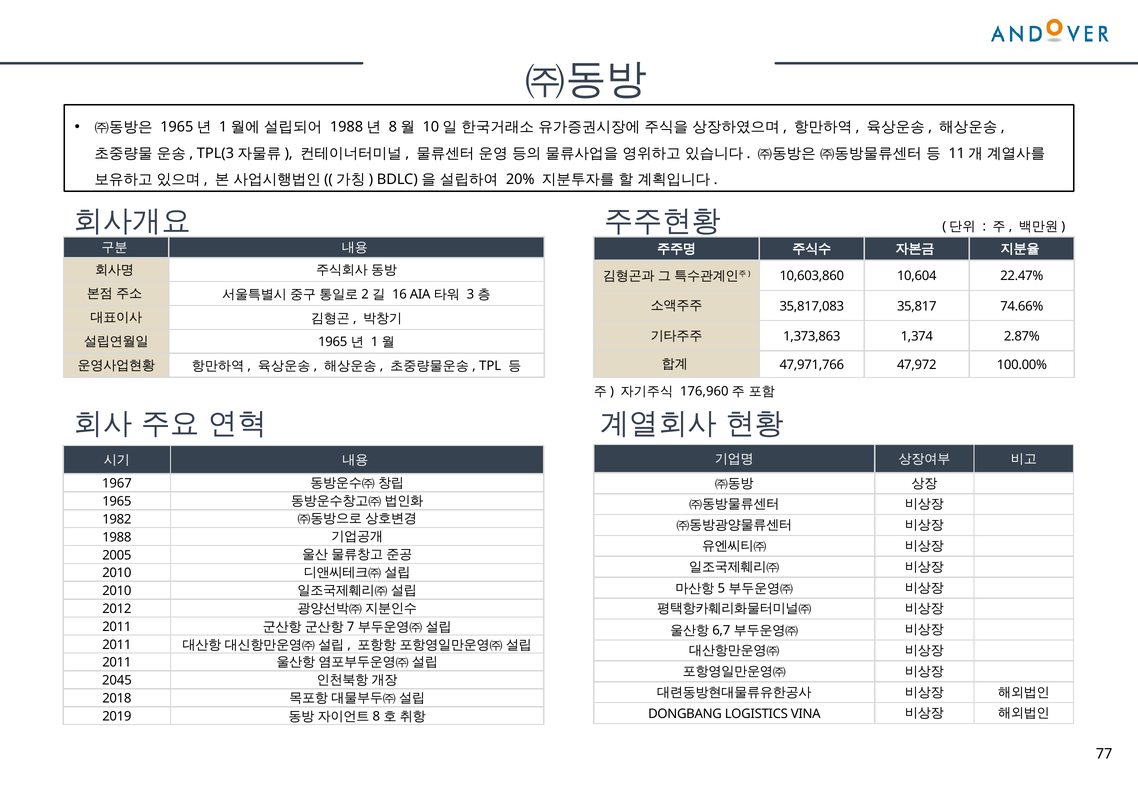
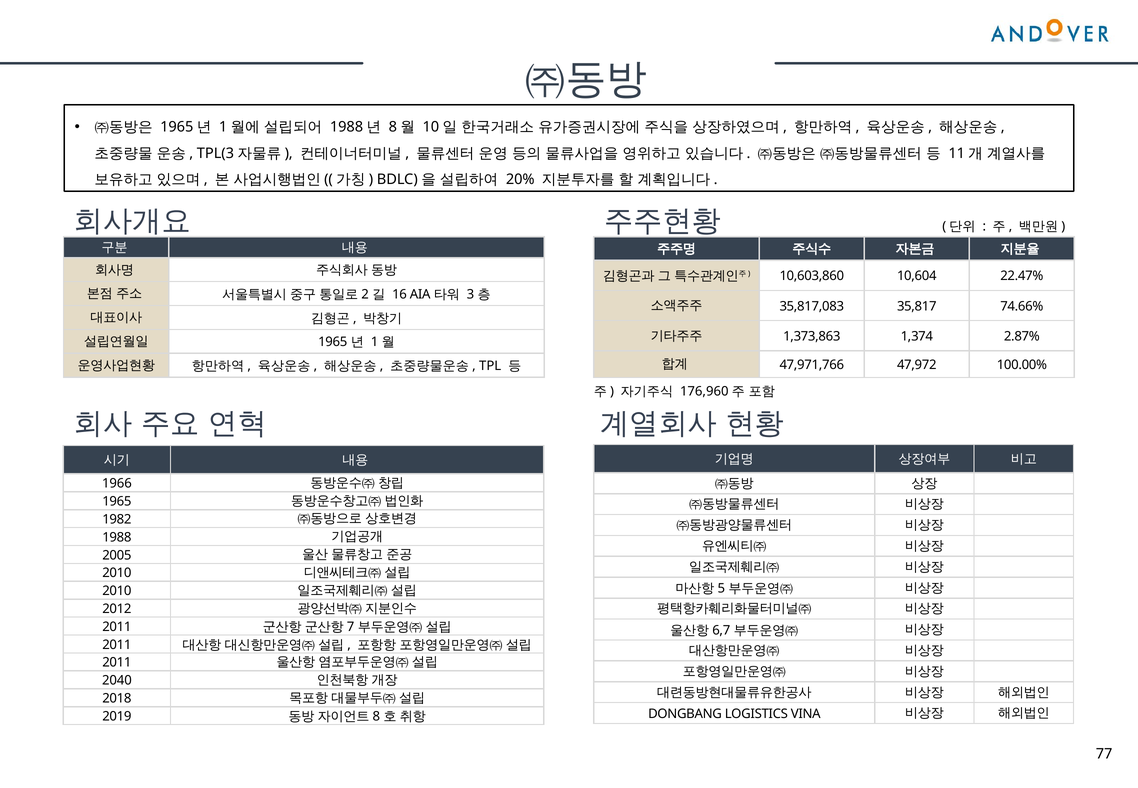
1967: 1967 -> 1966
2045: 2045 -> 2040
